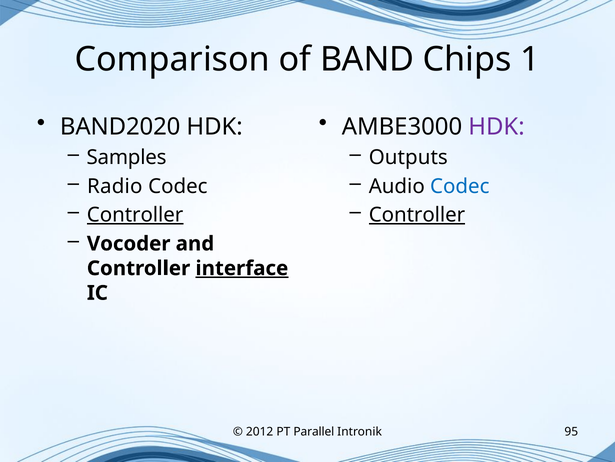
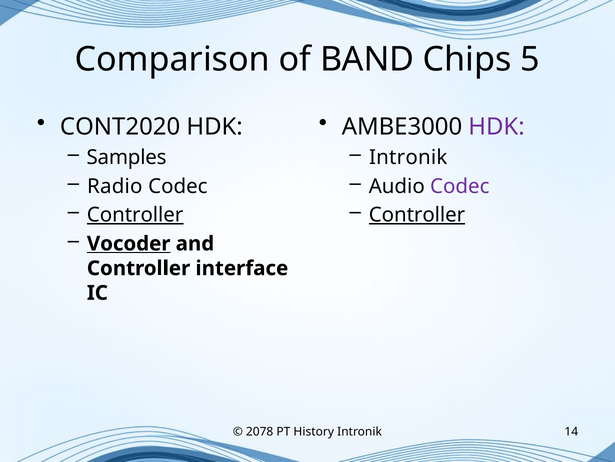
1: 1 -> 5
BAND2020: BAND2020 -> CONT2020
Outputs at (408, 157): Outputs -> Intronik
Codec at (460, 186) colour: blue -> purple
Vocoder underline: none -> present
interface underline: present -> none
2012: 2012 -> 2078
Parallel: Parallel -> History
95: 95 -> 14
